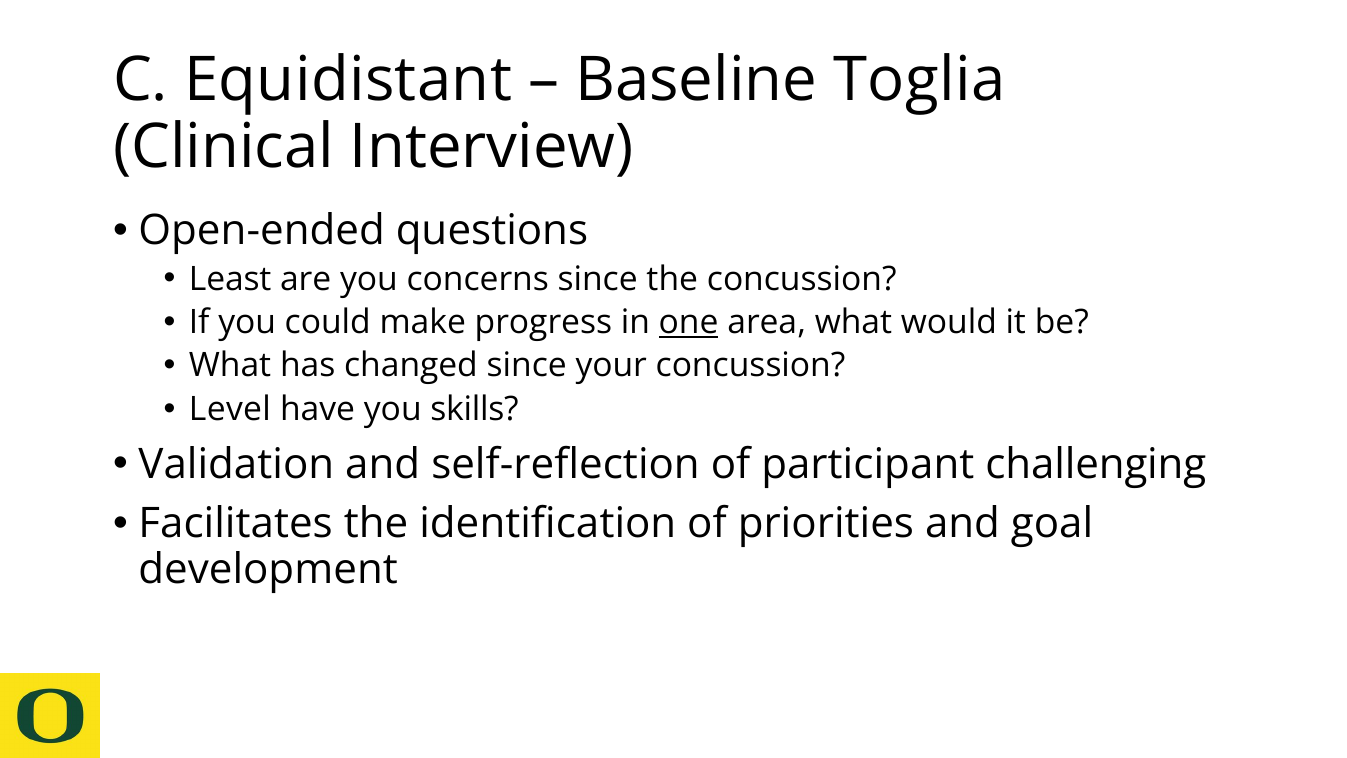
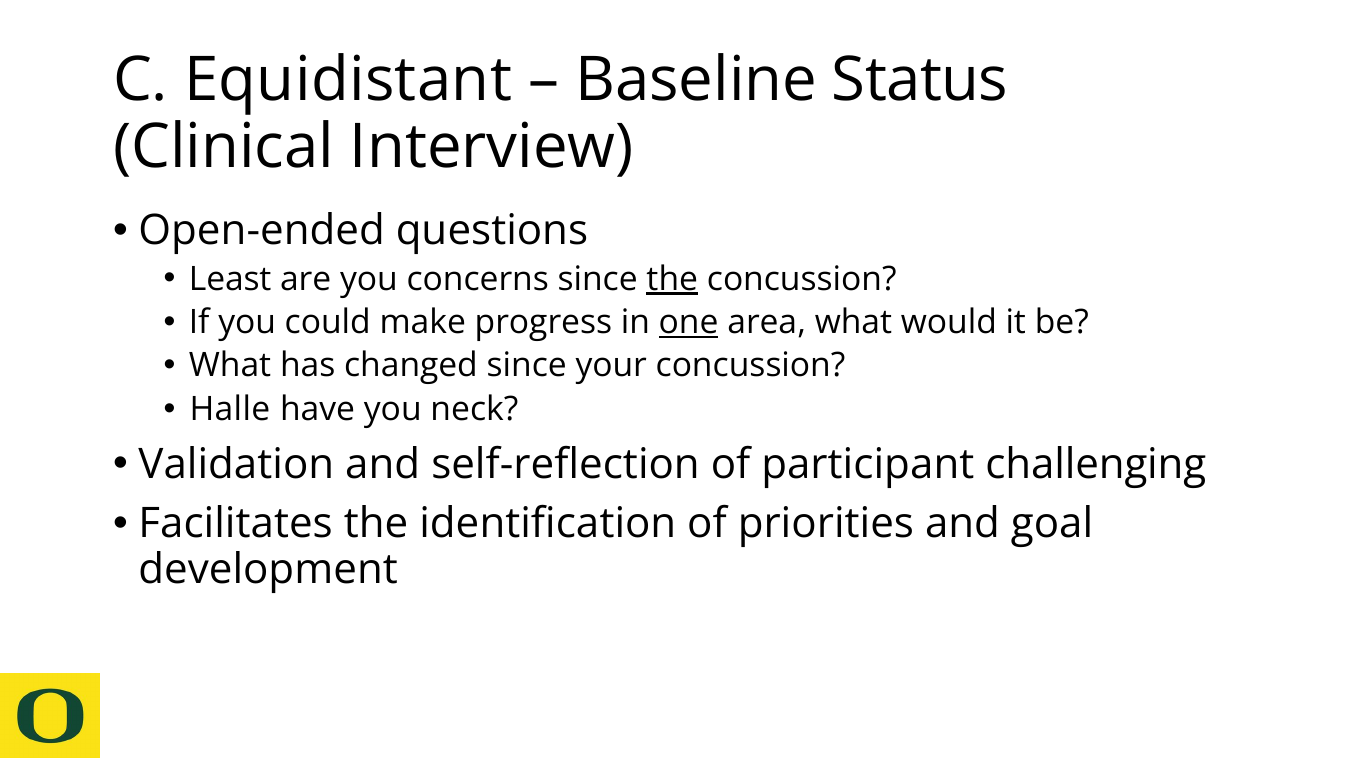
Toglia: Toglia -> Status
the at (672, 279) underline: none -> present
Level: Level -> Halle
skills: skills -> neck
